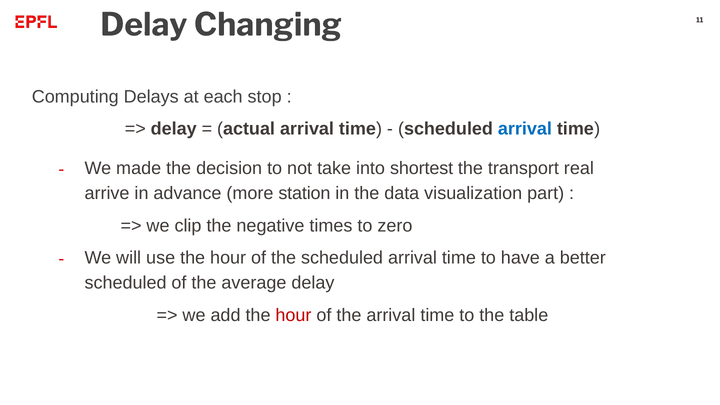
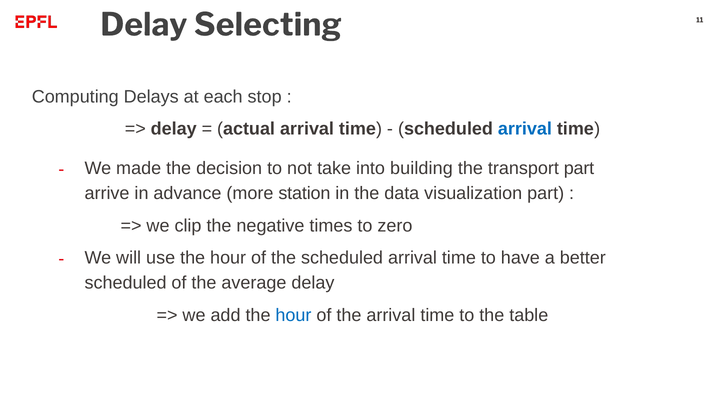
Changing: Changing -> Selecting
shortest: shortest -> building
transport real: real -> part
hour at (293, 315) colour: red -> blue
